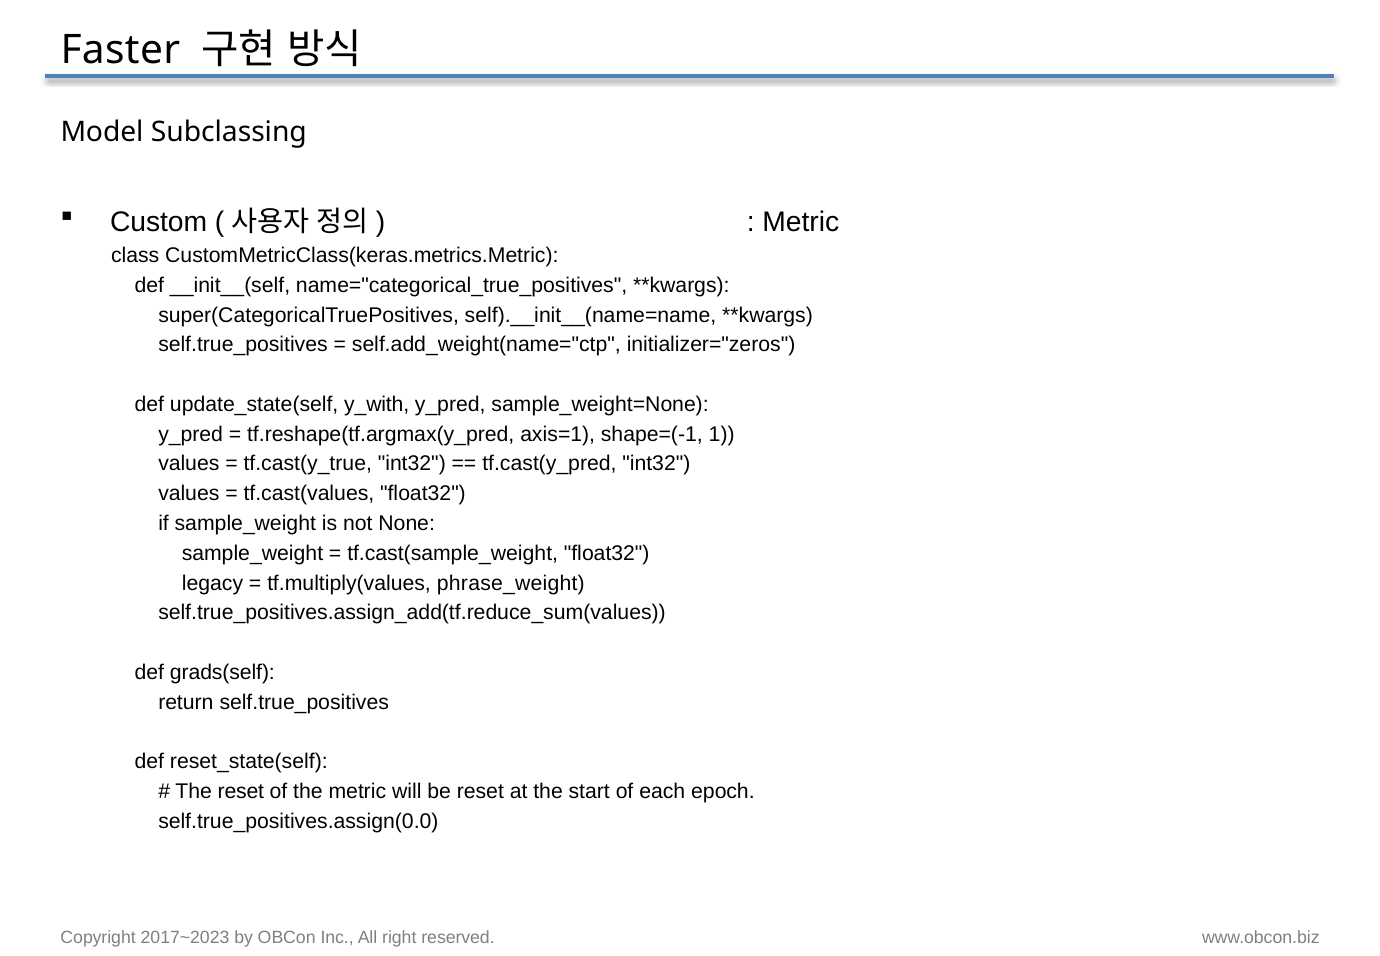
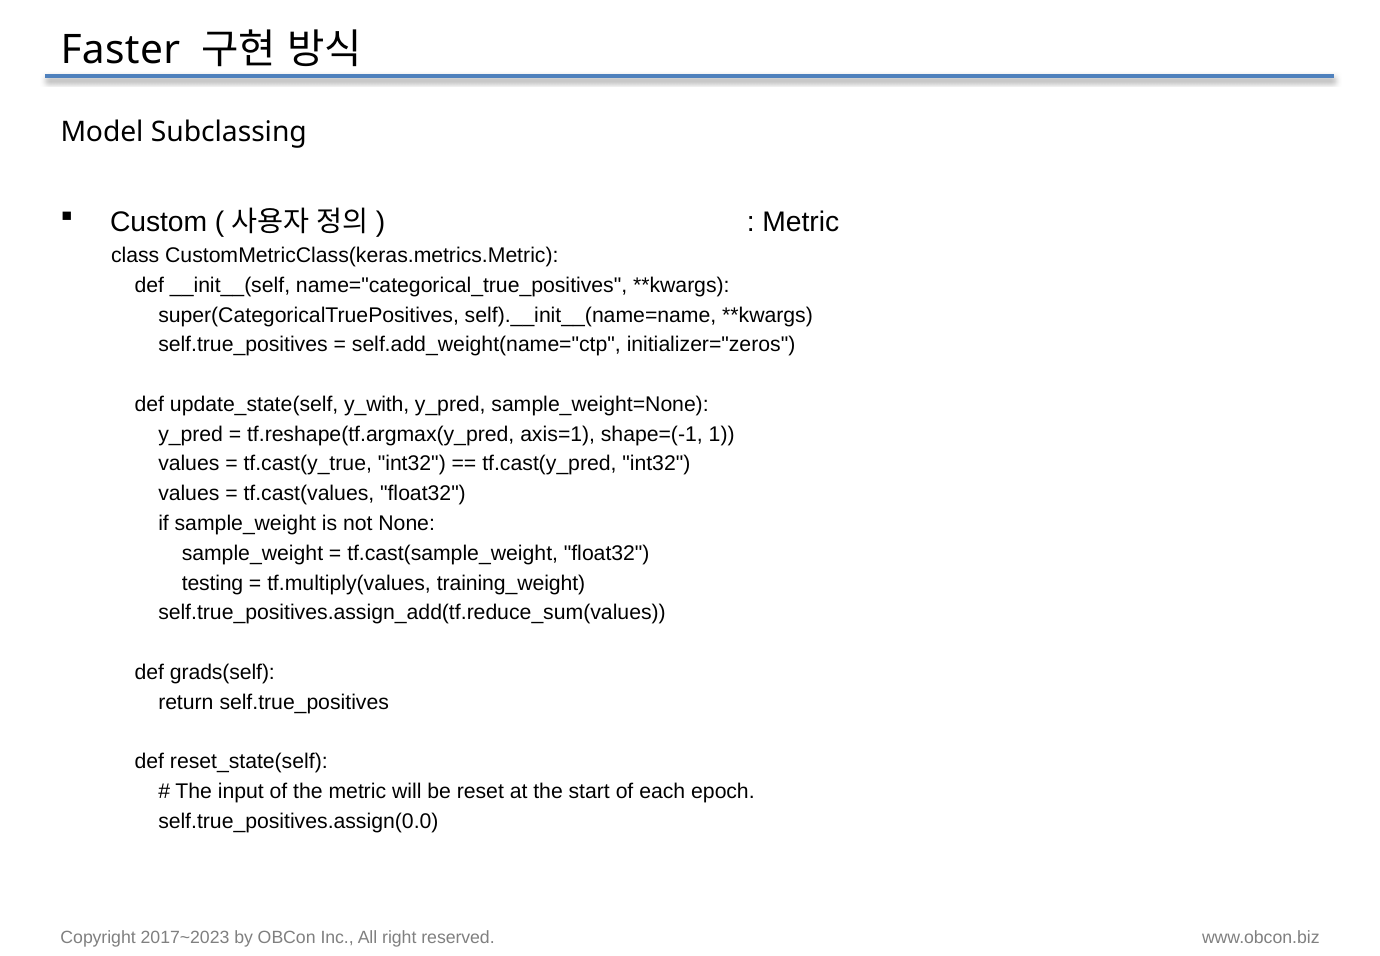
legacy: legacy -> testing
phrase_weight: phrase_weight -> training_weight
The reset: reset -> input
